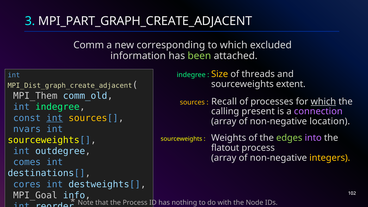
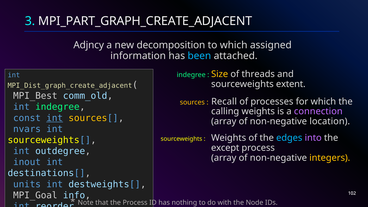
Comm: Comm -> Adjncy
corresponding: corresponding -> decomposition
excluded: excluded -> assigned
been colour: light green -> light blue
MPI_Them: MPI_Them -> MPI_Best
which at (323, 101) underline: present -> none
calling present: present -> weights
edges colour: light green -> light blue
flatout: flatout -> except
comes: comes -> inout
cores: cores -> units
